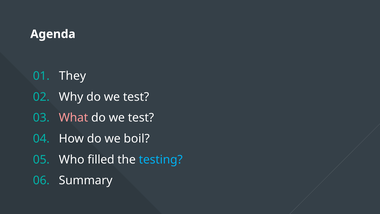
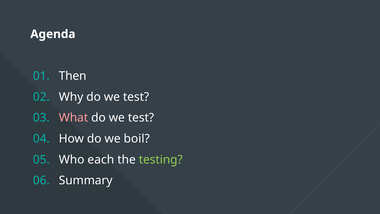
They: They -> Then
filled: filled -> each
testing colour: light blue -> light green
